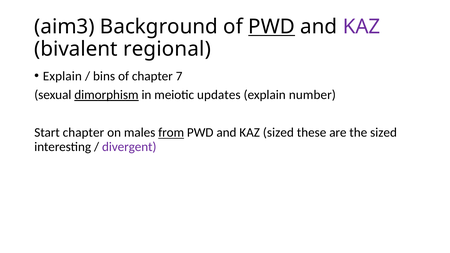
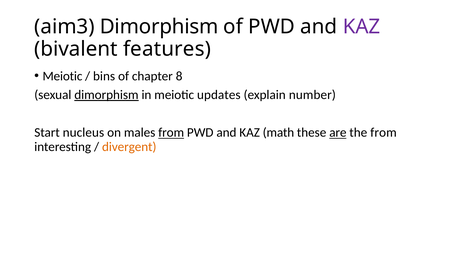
aim3 Background: Background -> Dimorphism
PWD at (272, 27) underline: present -> none
regional: regional -> features
Explain at (62, 76): Explain -> Meiotic
7: 7 -> 8
Start chapter: chapter -> nucleus
KAZ sized: sized -> math
are underline: none -> present
the sized: sized -> from
divergent colour: purple -> orange
